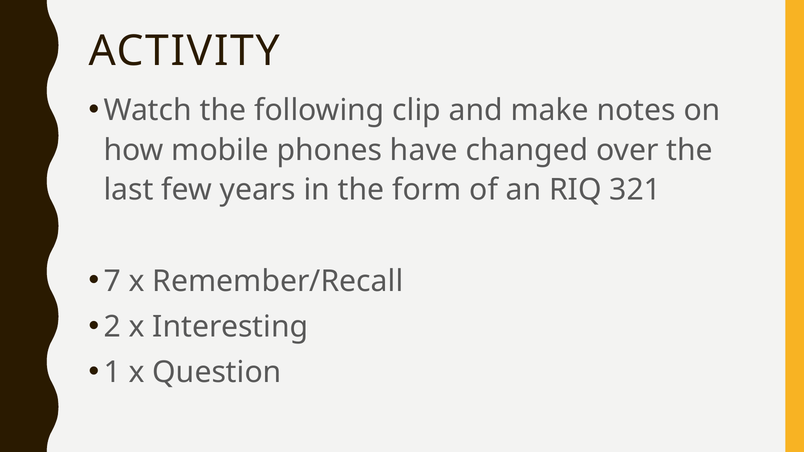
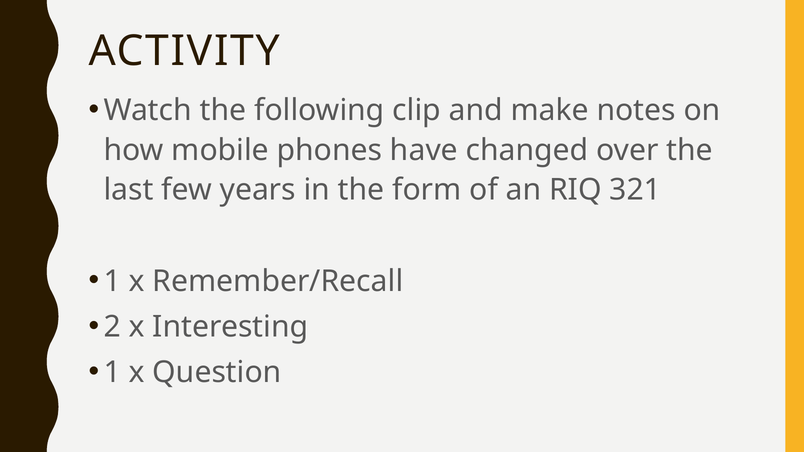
7 at (112, 281): 7 -> 1
